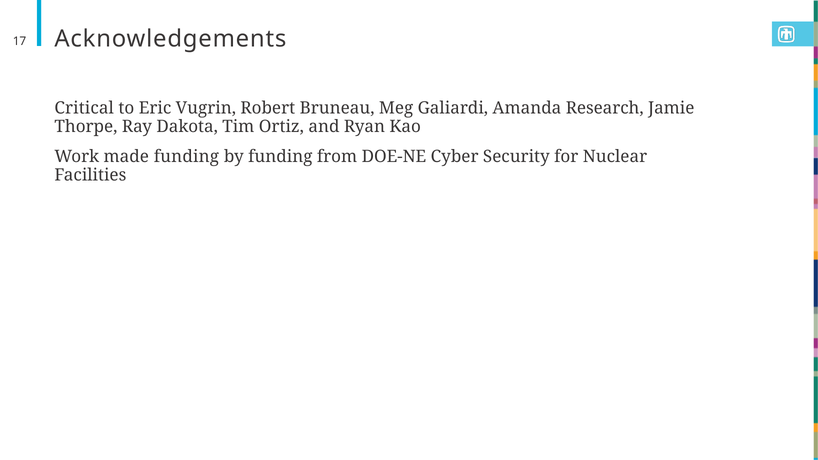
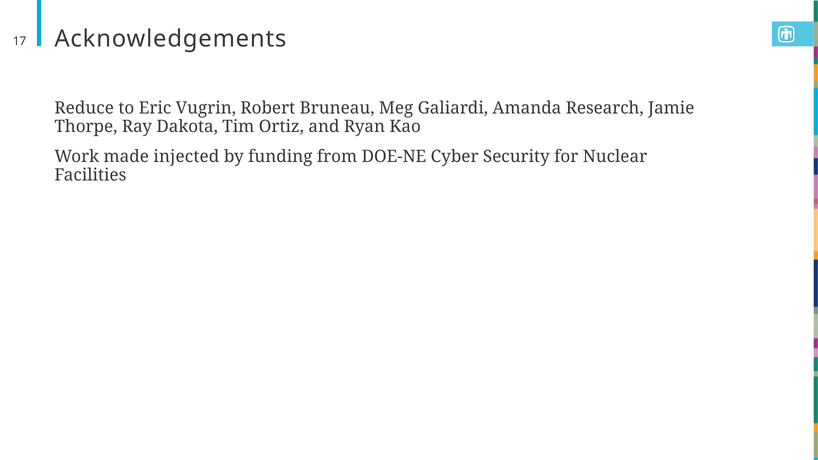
Critical: Critical -> Reduce
made funding: funding -> injected
